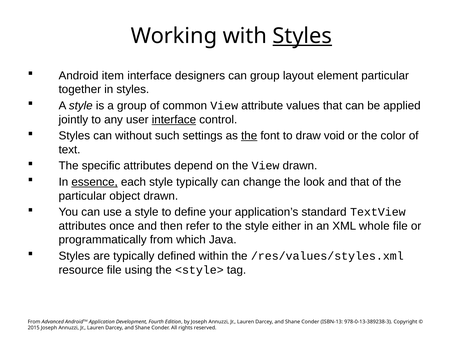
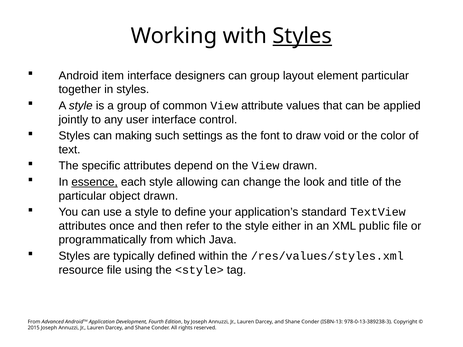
interface at (174, 120) underline: present -> none
without: without -> making
the at (249, 136) underline: present -> none
style typically: typically -> allowing
and that: that -> title
whole: whole -> public
